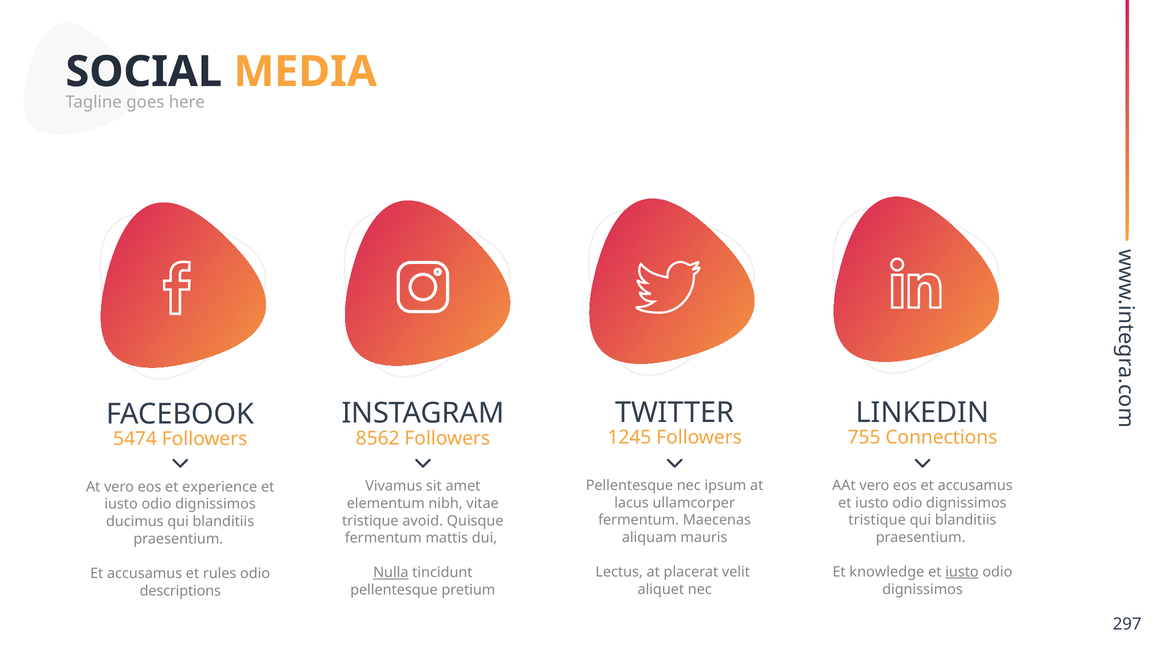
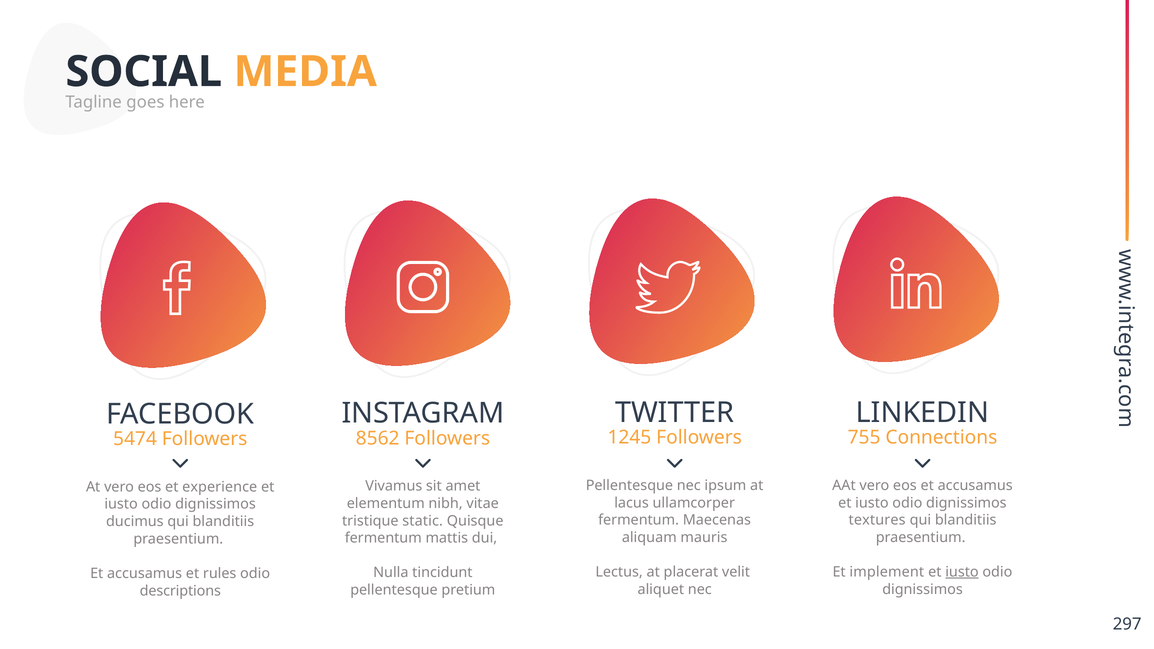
tristique at (877, 520): tristique -> textures
avoid: avoid -> static
knowledge: knowledge -> implement
Nulla underline: present -> none
